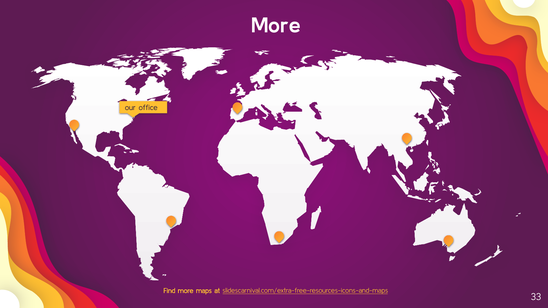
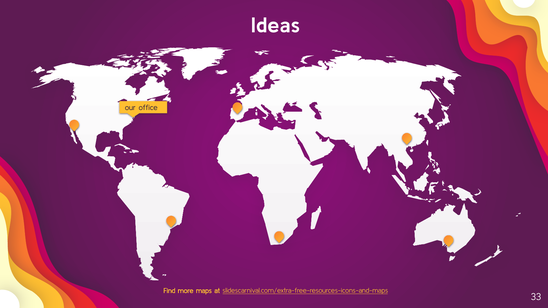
More at (276, 25): More -> Ideas
